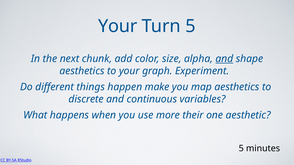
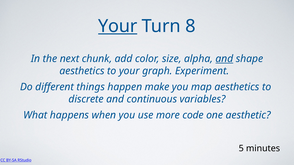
Your at (118, 26) underline: none -> present
Turn 5: 5 -> 8
their: their -> code
